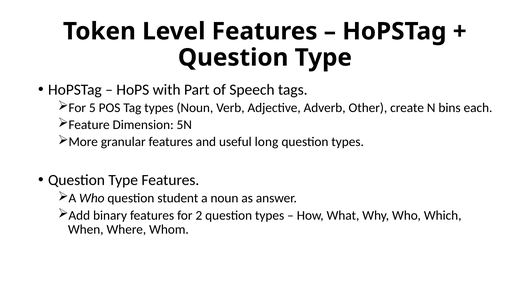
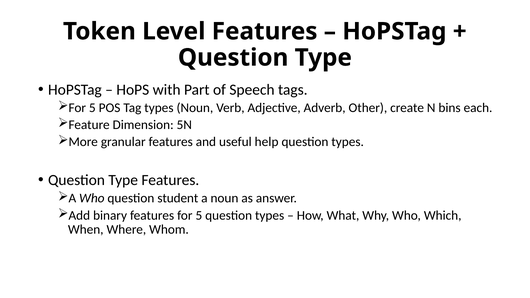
long: long -> help
features for 2: 2 -> 5
